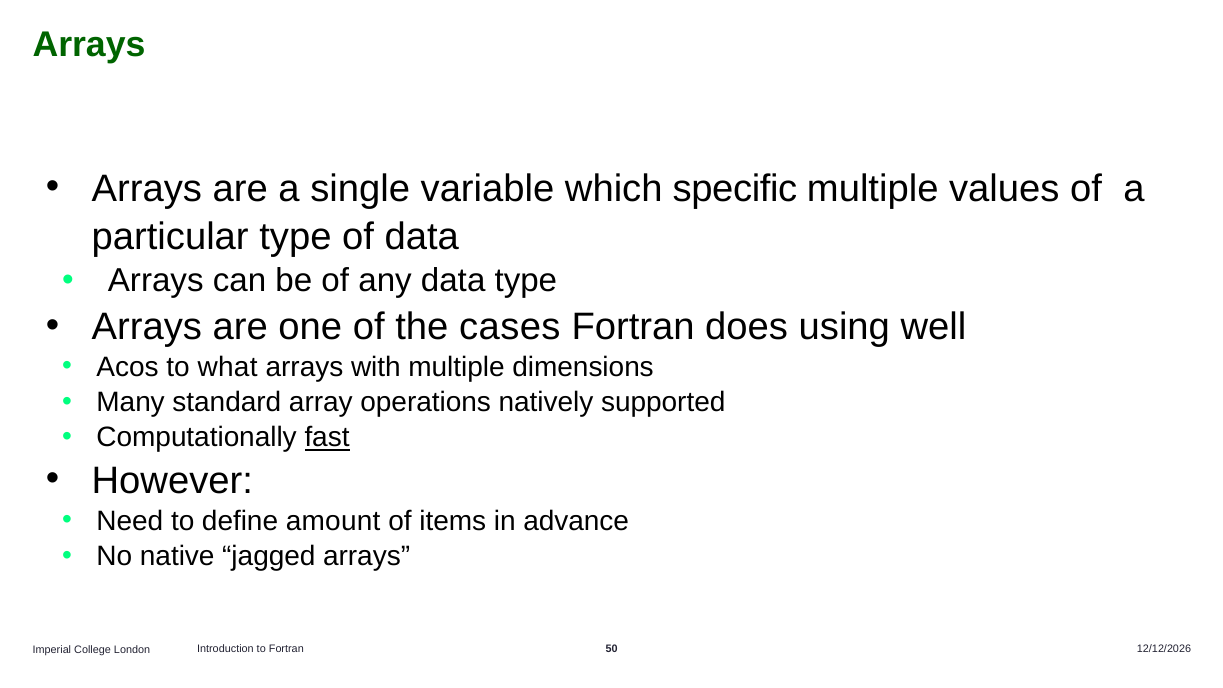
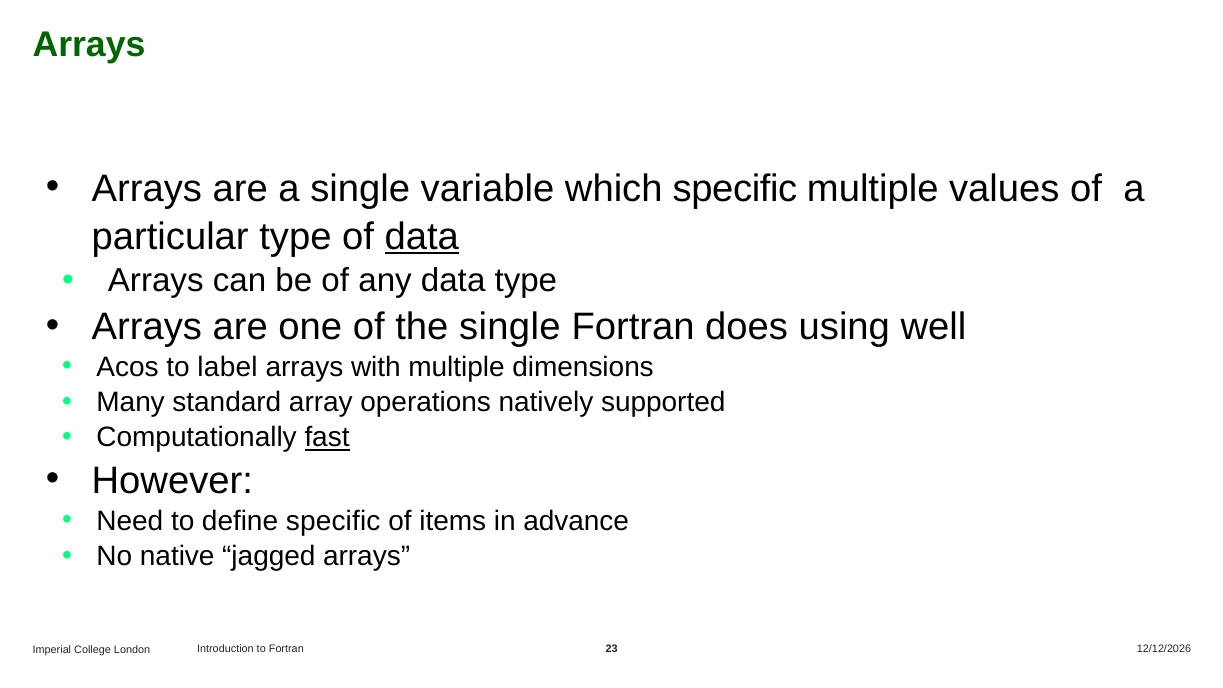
data at (422, 237) underline: none -> present
the cases: cases -> single
what: what -> label
define amount: amount -> specific
50: 50 -> 23
